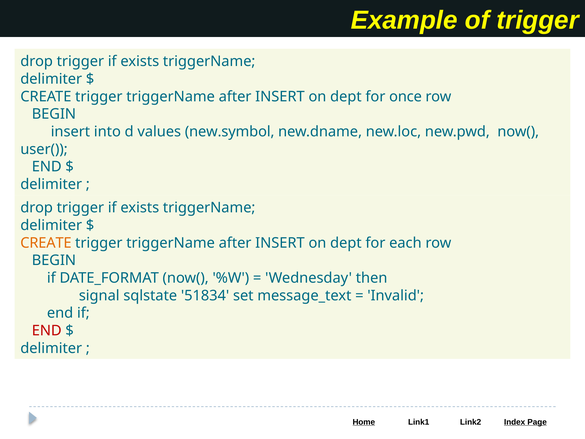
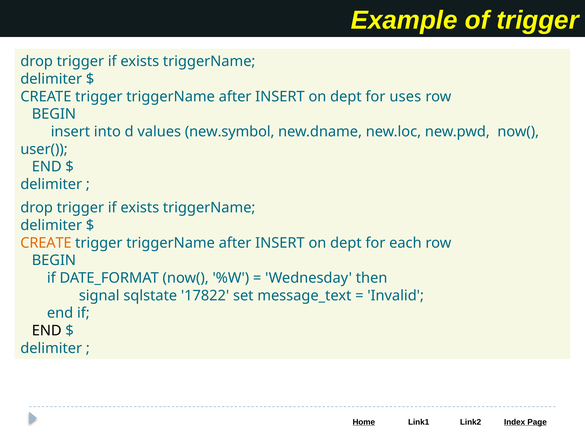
once: once -> uses
51834: 51834 -> 17822
END at (47, 331) colour: red -> black
